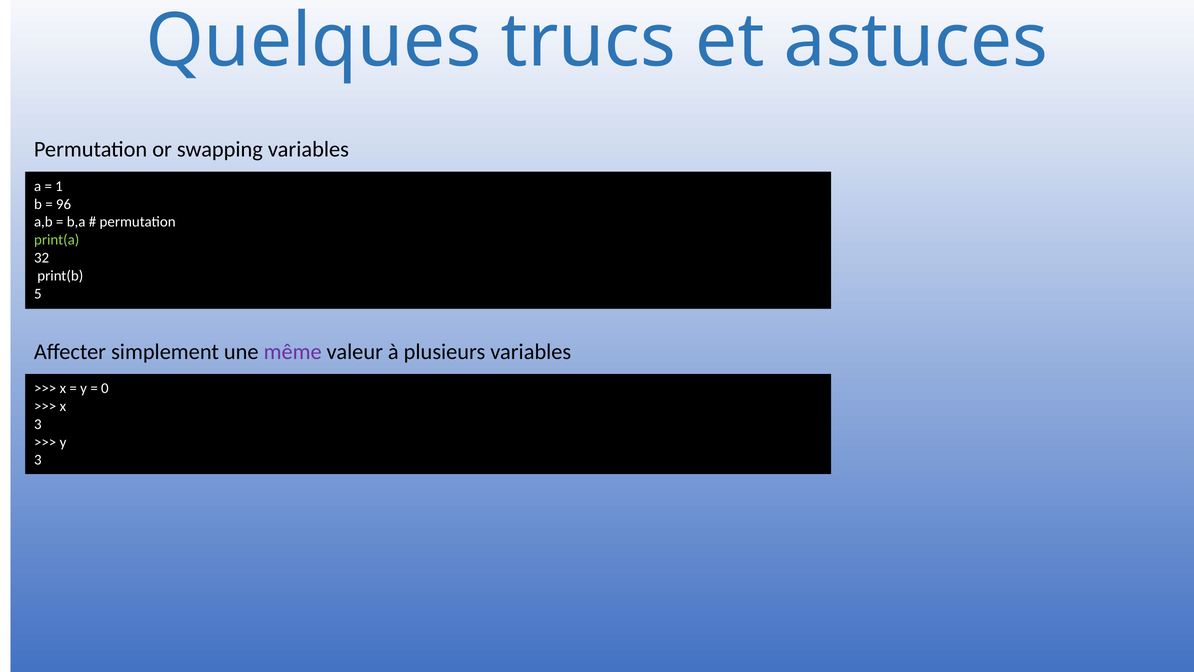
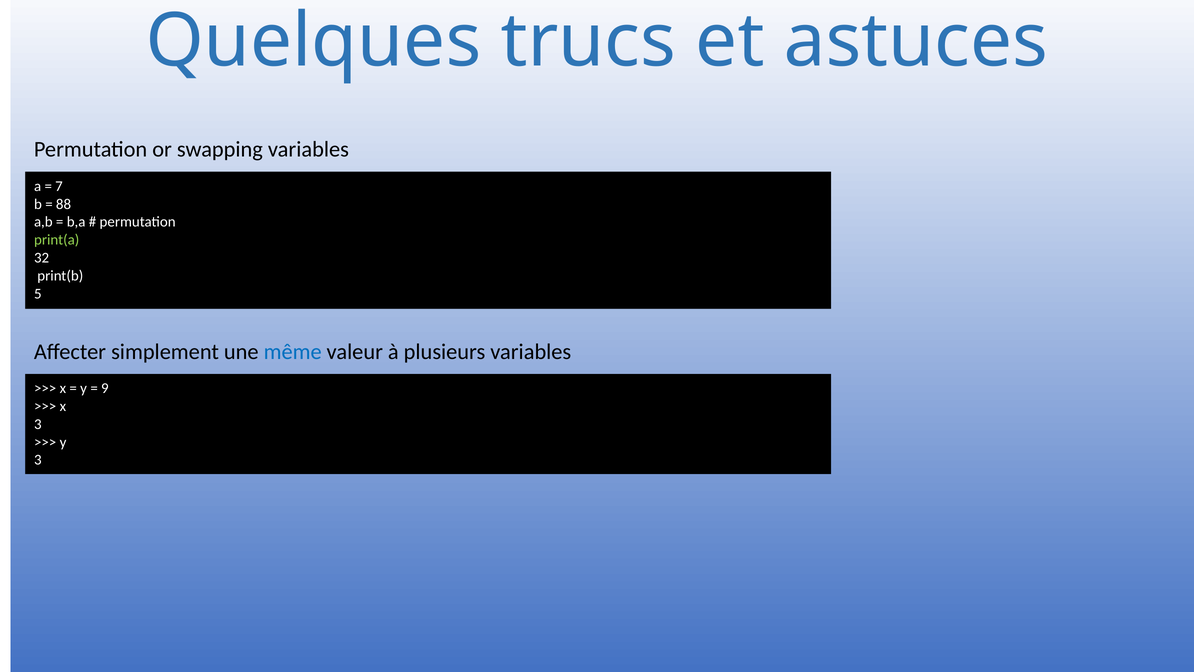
1: 1 -> 7
96: 96 -> 88
même colour: purple -> blue
0: 0 -> 9
